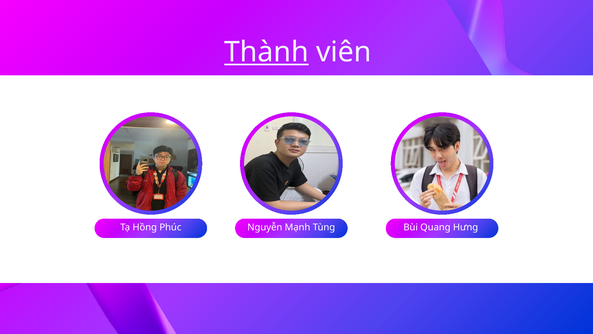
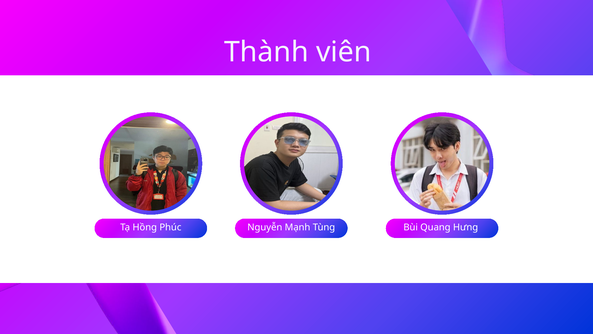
Thành underline: present -> none
